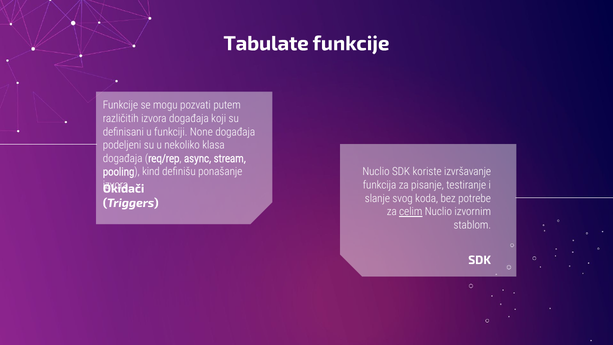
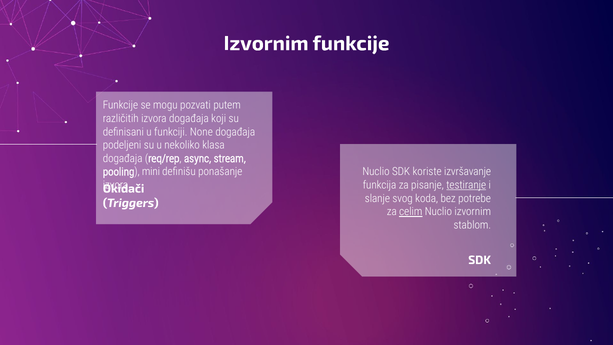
Tabulate at (266, 43): Tabulate -> Izvornim
kind: kind -> mini
testiranje underline: none -> present
